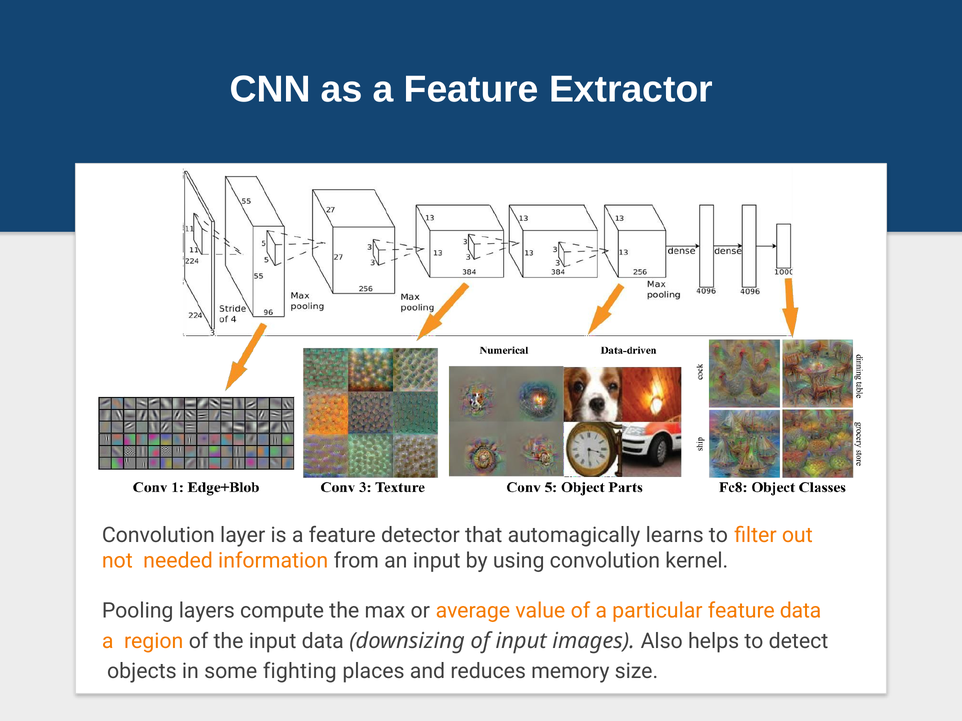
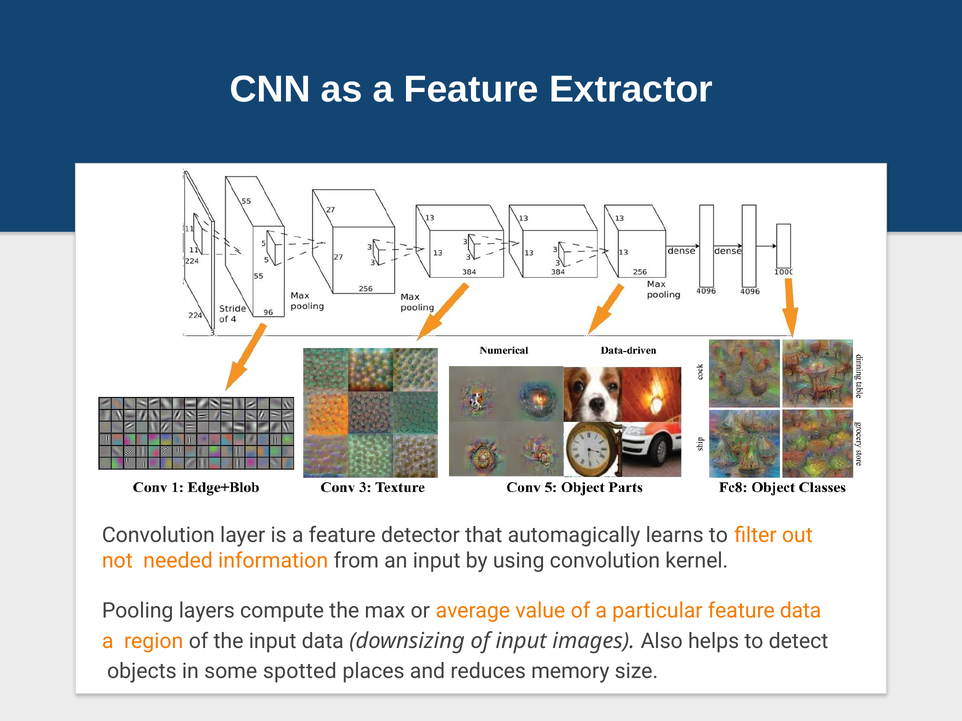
fighting: fighting -> spotted
